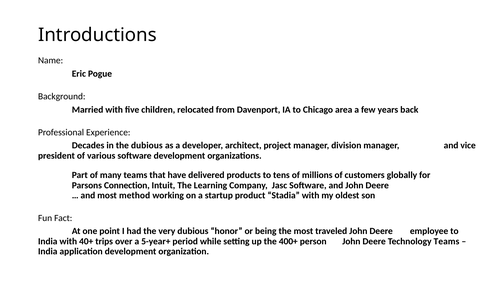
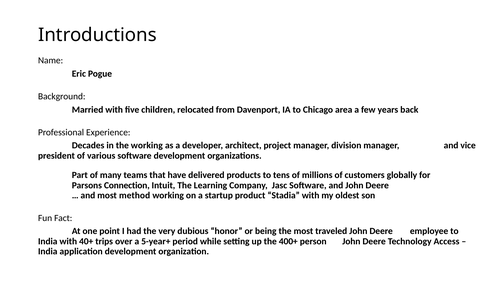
the dubious: dubious -> working
Technology Teams: Teams -> Access
